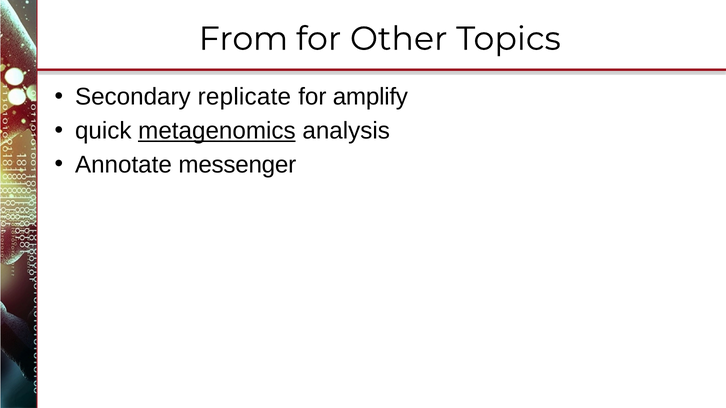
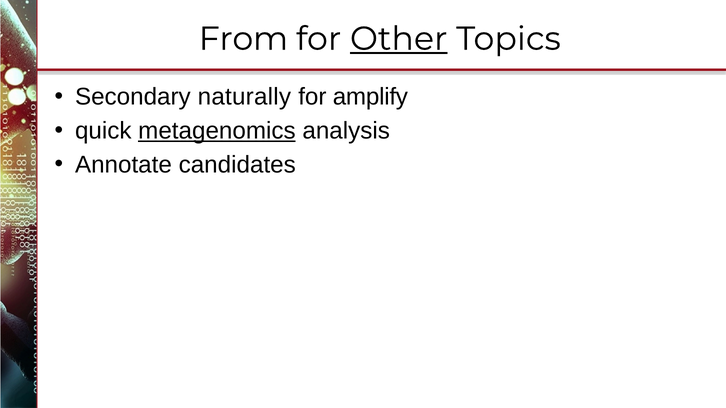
Other underline: none -> present
replicate: replicate -> naturally
messenger: messenger -> candidates
